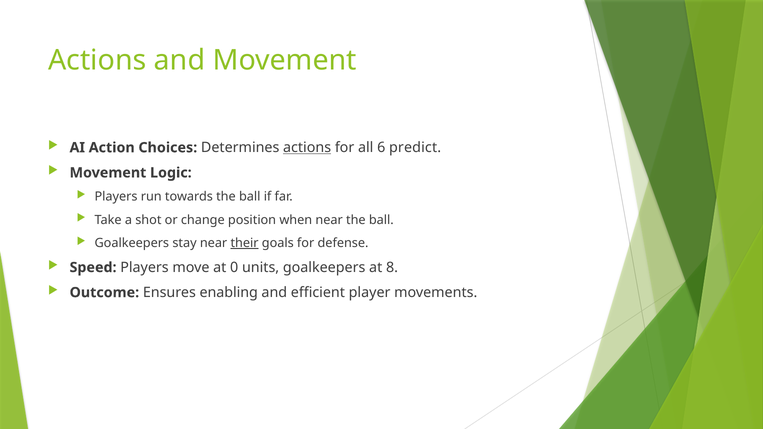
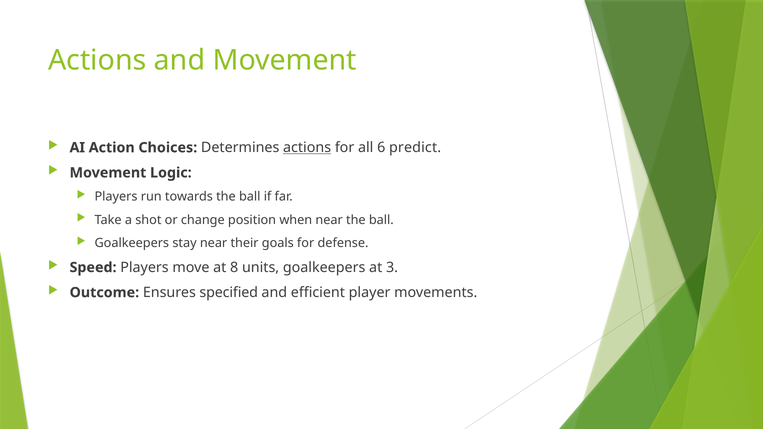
their underline: present -> none
0: 0 -> 8
8: 8 -> 3
enabling: enabling -> specified
